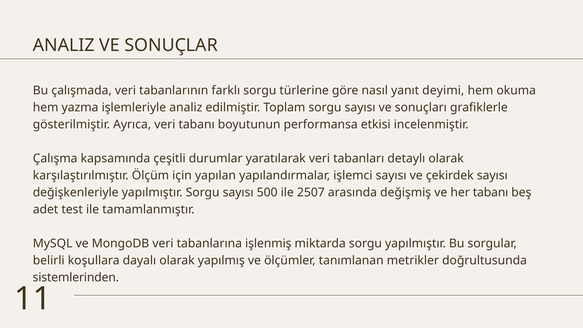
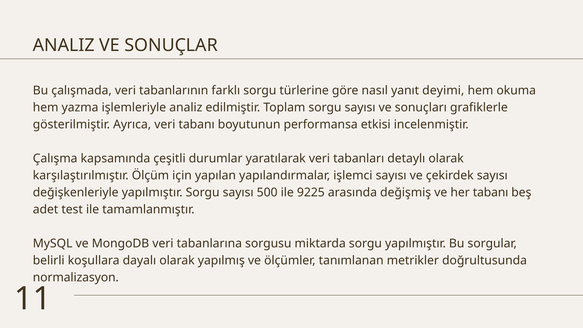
2507: 2507 -> 9225
işlenmiş: işlenmiş -> sorgusu
sistemlerinden: sistemlerinden -> normalizasyon
